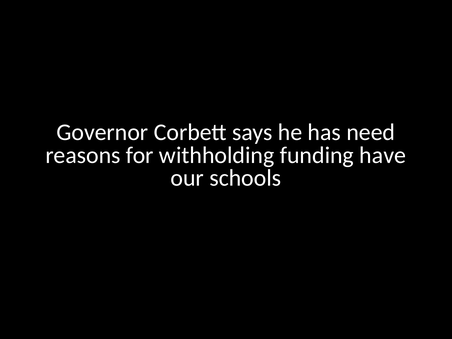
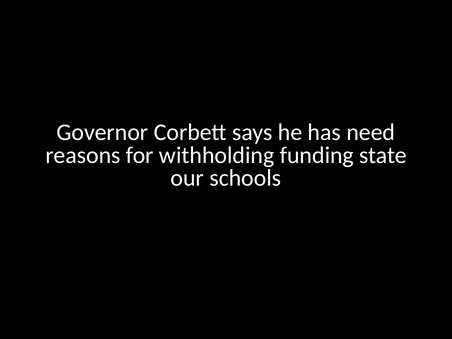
have: have -> state
